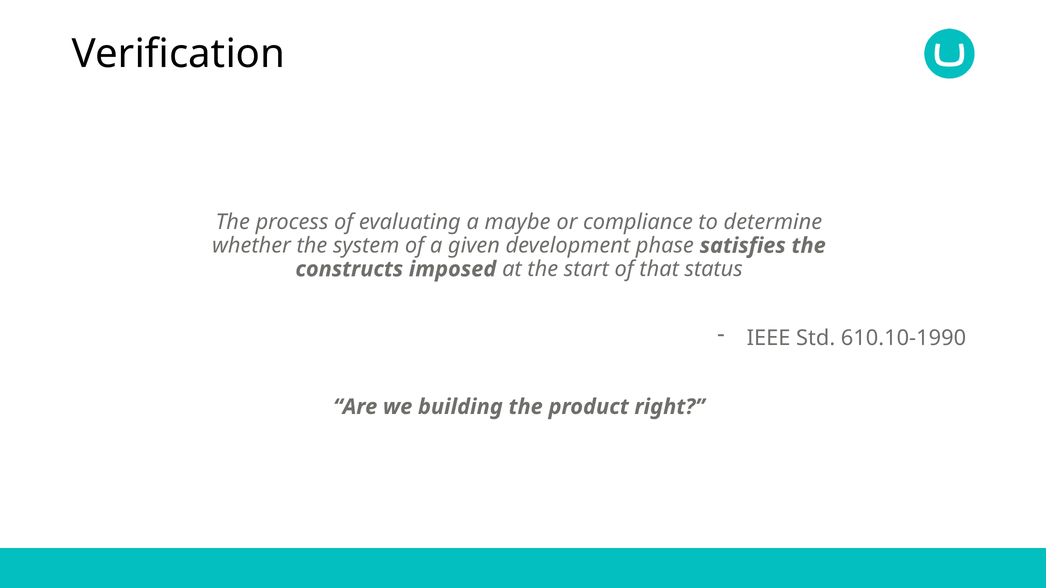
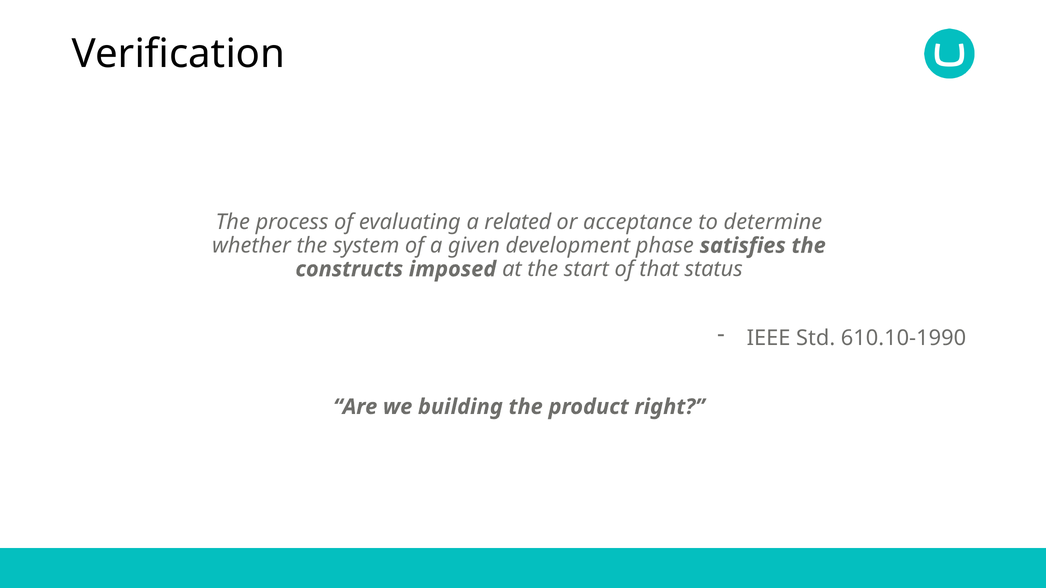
maybe: maybe -> related
compliance: compliance -> acceptance
